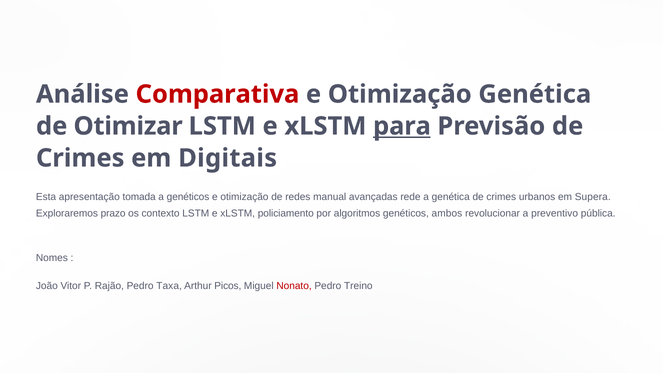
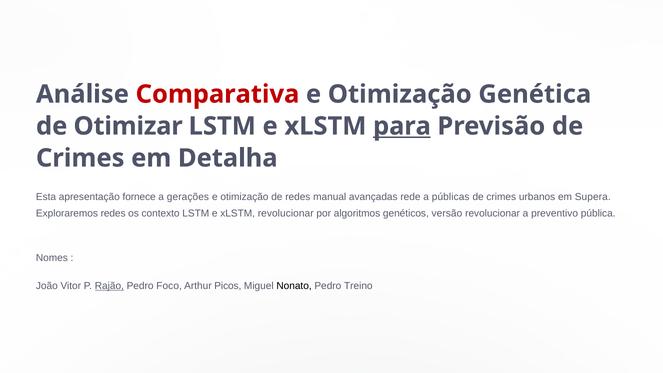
Digitais: Digitais -> Detalha
tomada: tomada -> fornece
a genéticos: genéticos -> gerações
a genética: genética -> públicas
Exploraremos prazo: prazo -> redes
xLSTM policiamento: policiamento -> revolucionar
ambos: ambos -> versão
Rajão underline: none -> present
Taxa: Taxa -> Foco
Nonato colour: red -> black
